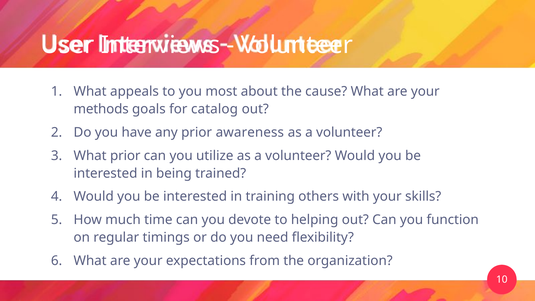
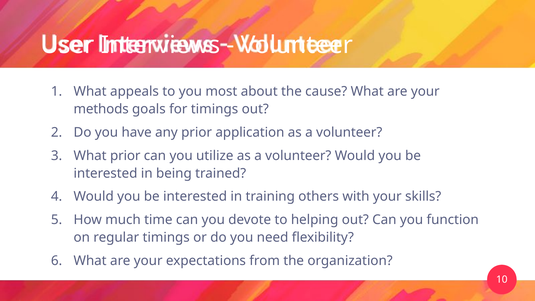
for catalog: catalog -> timings
awareness: awareness -> application
